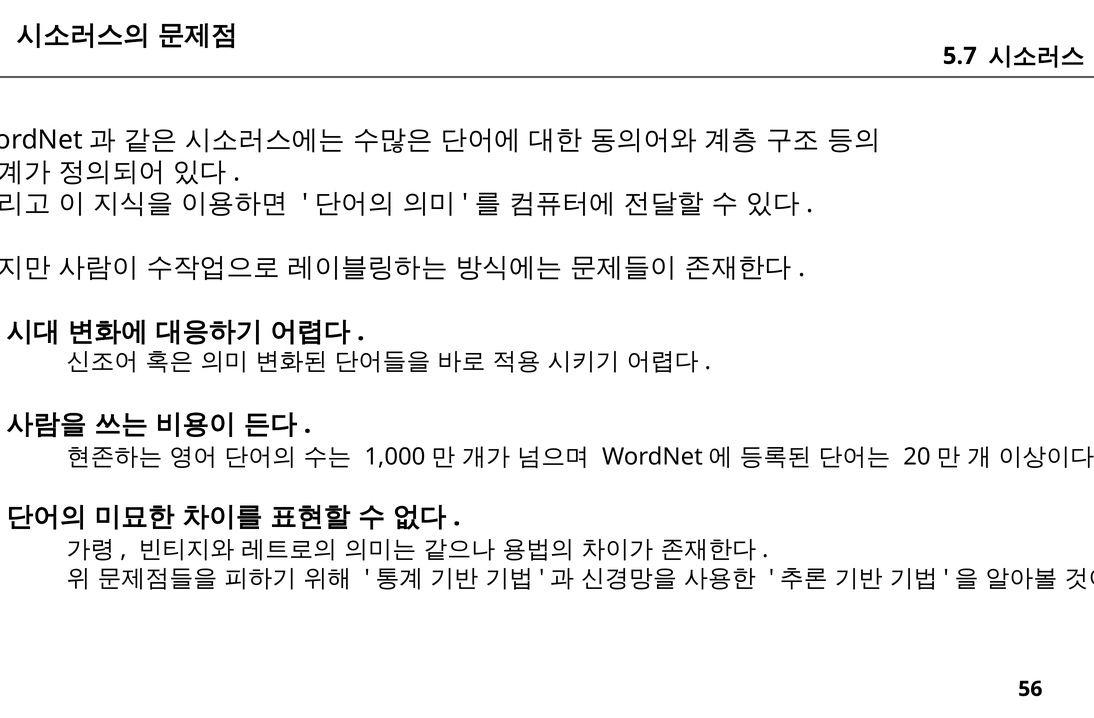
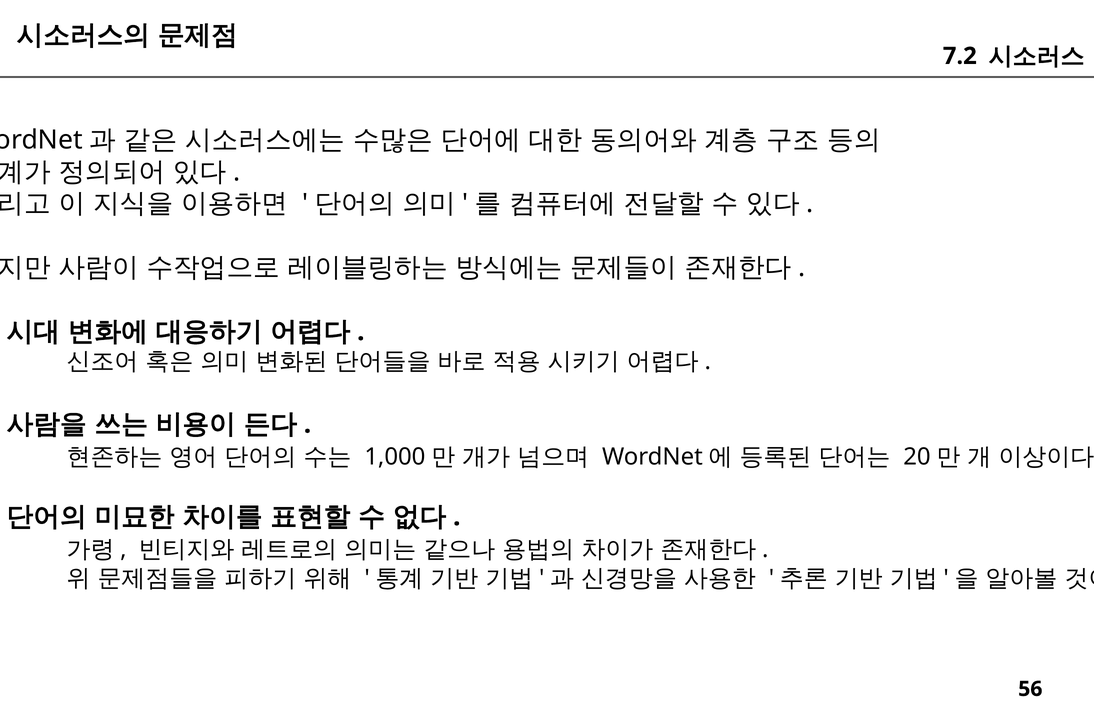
5.7: 5.7 -> 7.2
